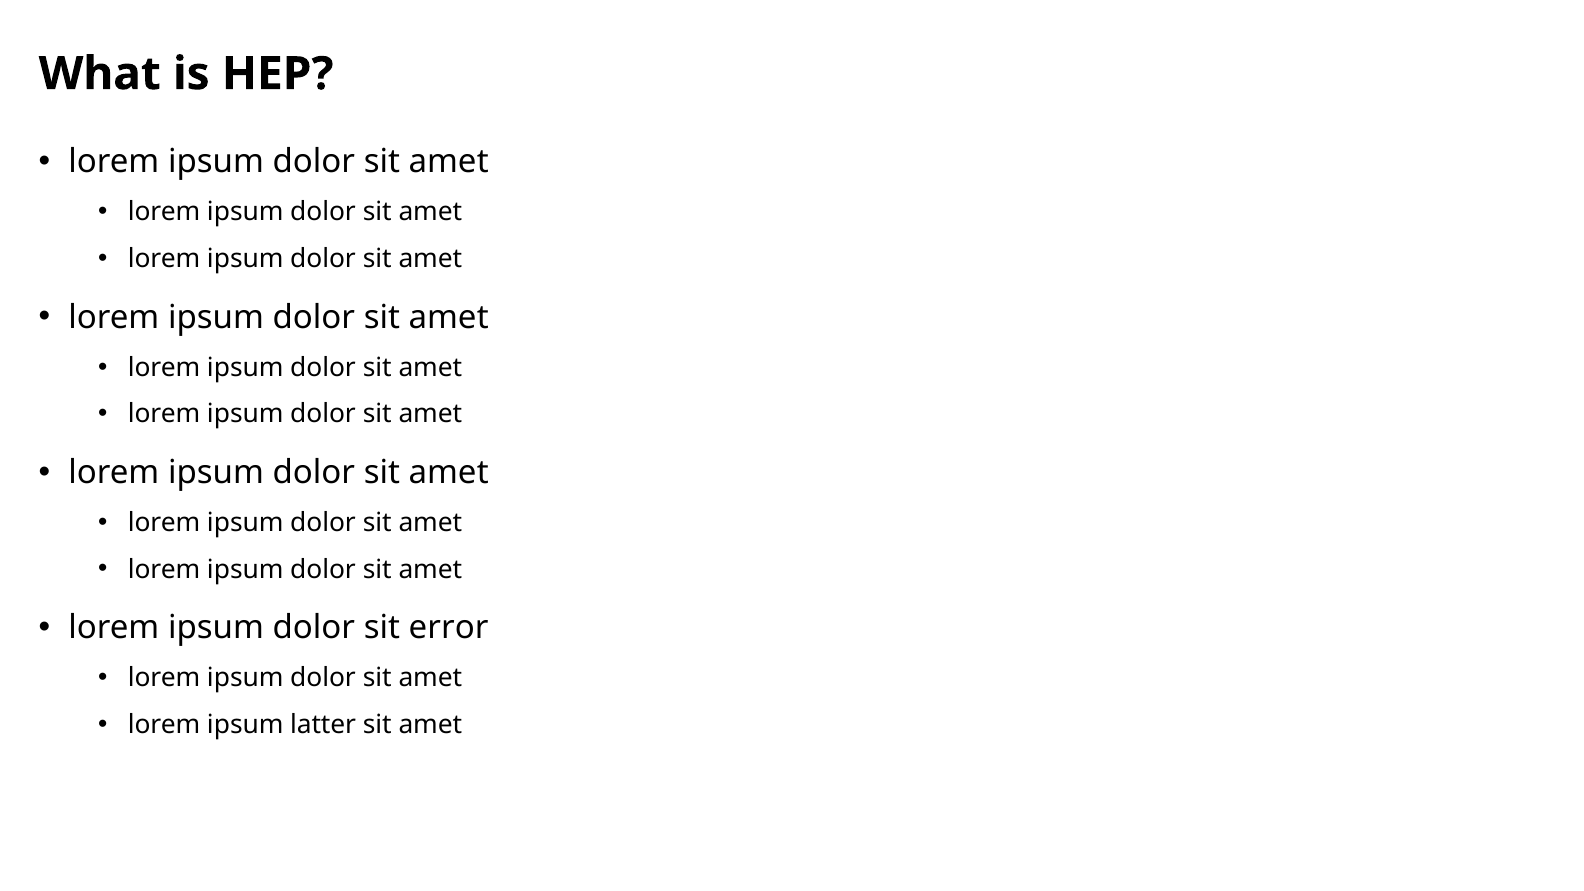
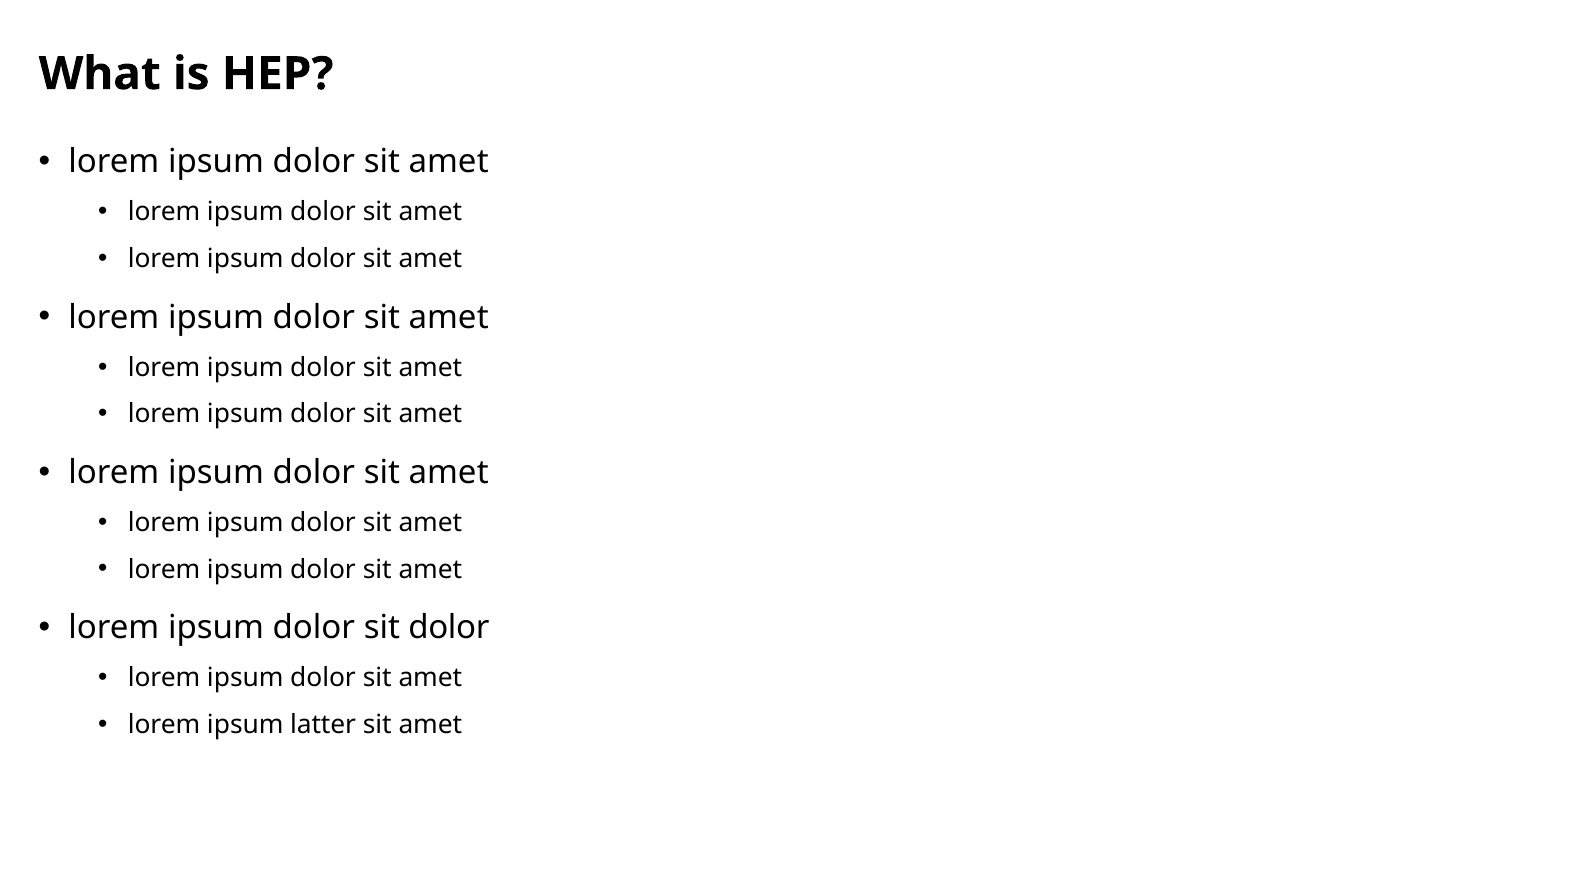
sit error: error -> dolor
